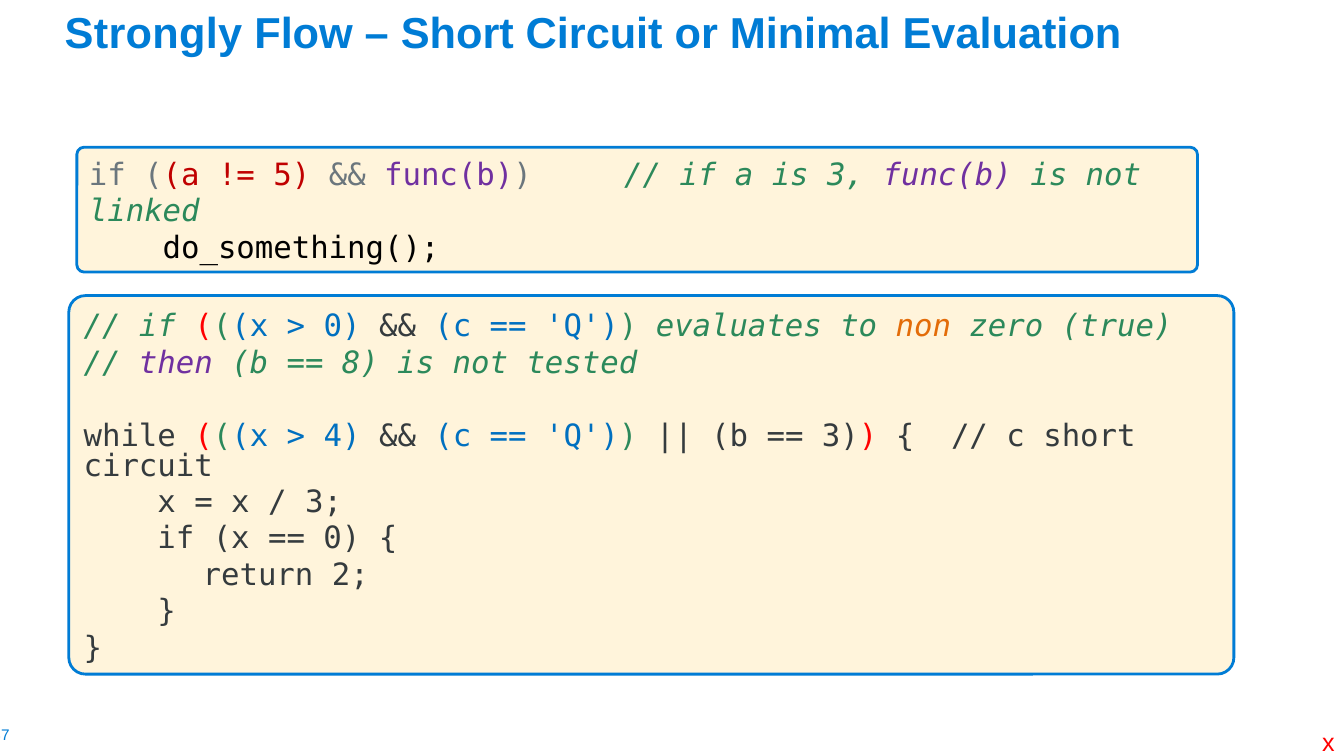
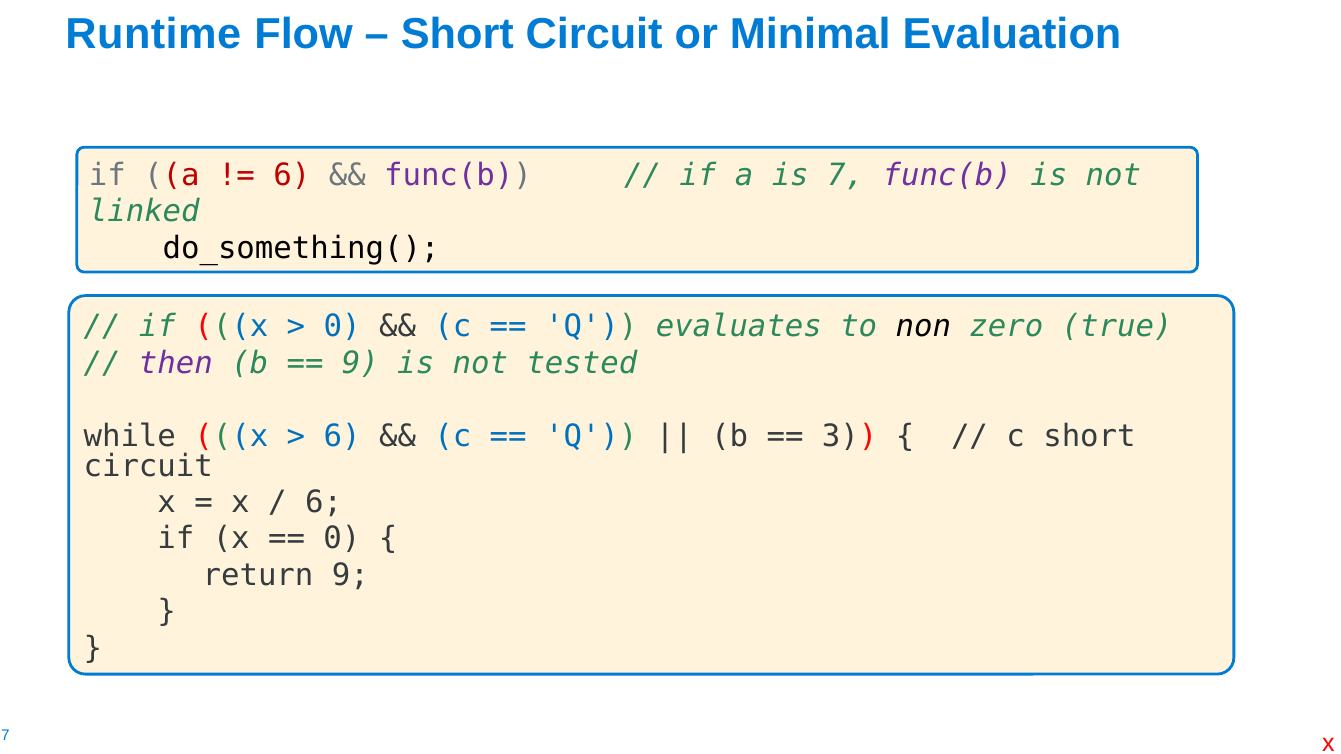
Strongly: Strongly -> Runtime
5 at (292, 175): 5 -> 6
is 3: 3 -> 7
non colour: orange -> black
8 at (360, 363): 8 -> 9
4 at (342, 437): 4 -> 6
3 at (324, 503): 3 -> 6
return 2: 2 -> 9
